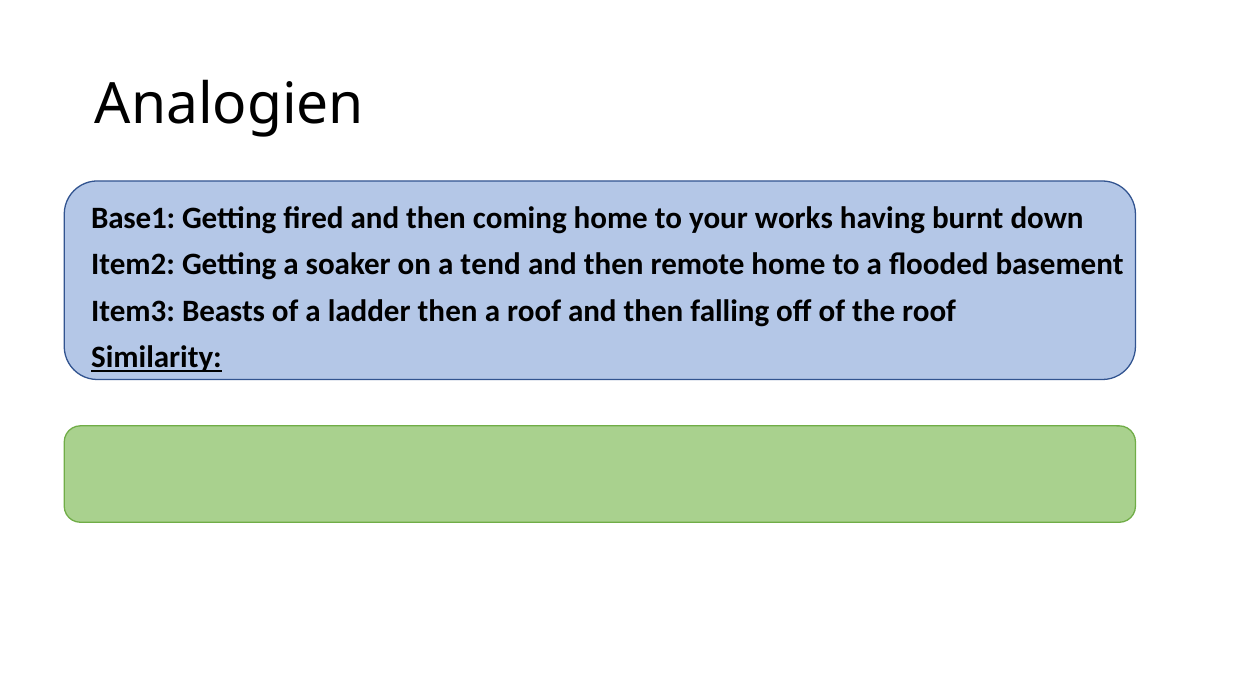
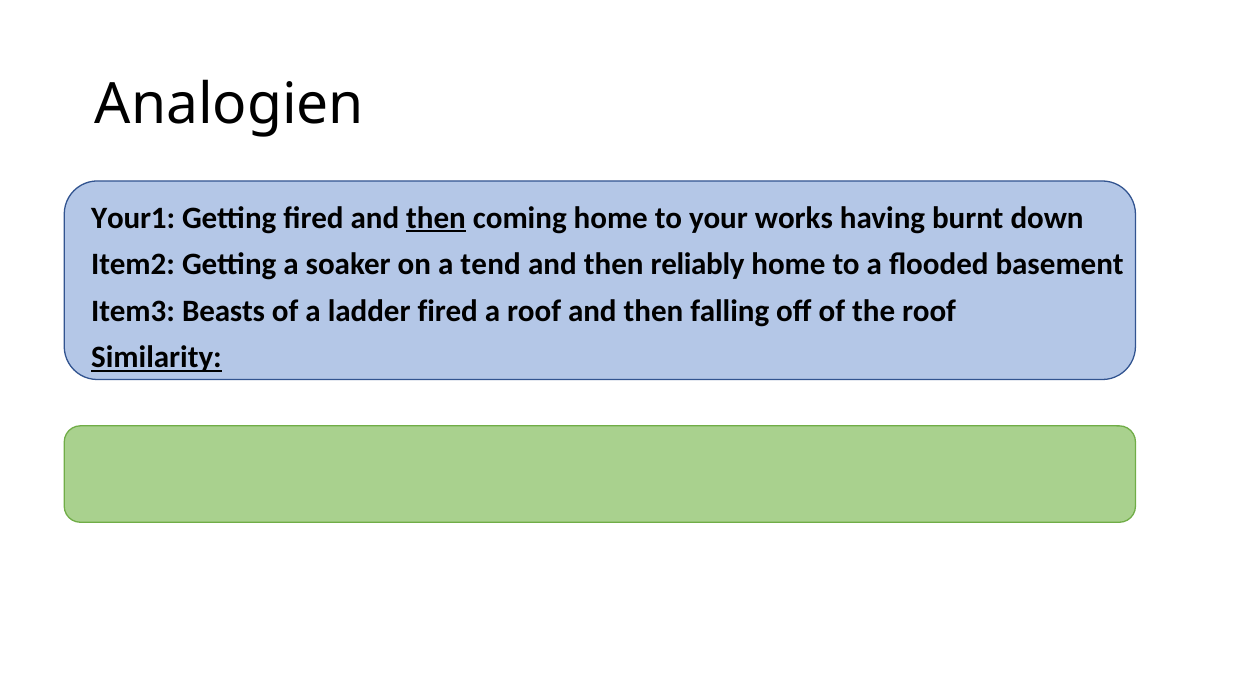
Base1: Base1 -> Your1
then at (436, 218) underline: none -> present
remote: remote -> reliably
ladder then: then -> fired
